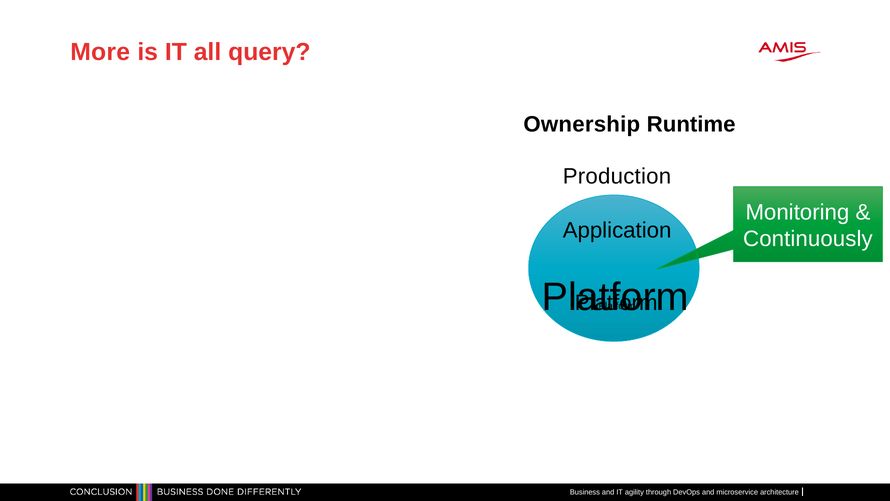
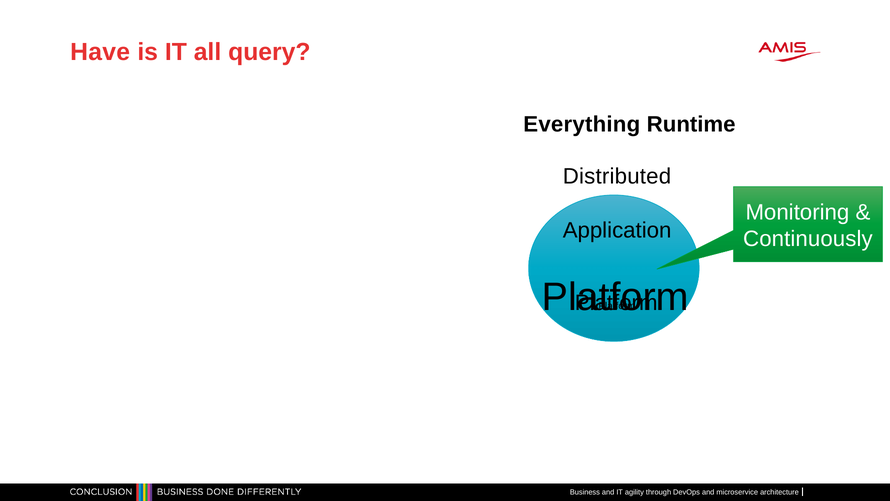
More: More -> Have
Ownership: Ownership -> Everything
Production: Production -> Distributed
